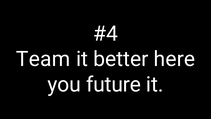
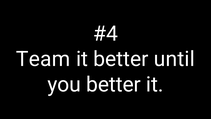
here: here -> until
you future: future -> better
